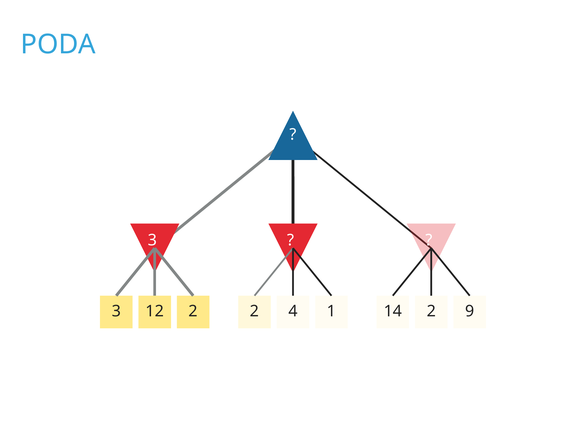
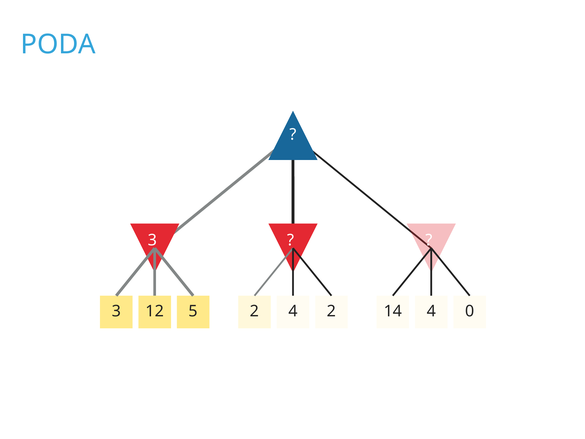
3 2: 2 -> 5
2 1: 1 -> 2
4 2: 2 -> 4
9: 9 -> 0
